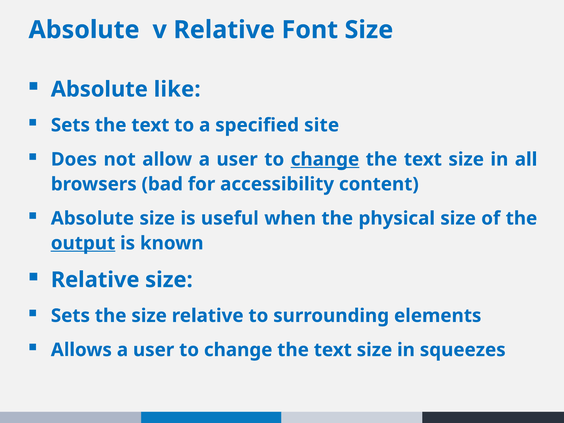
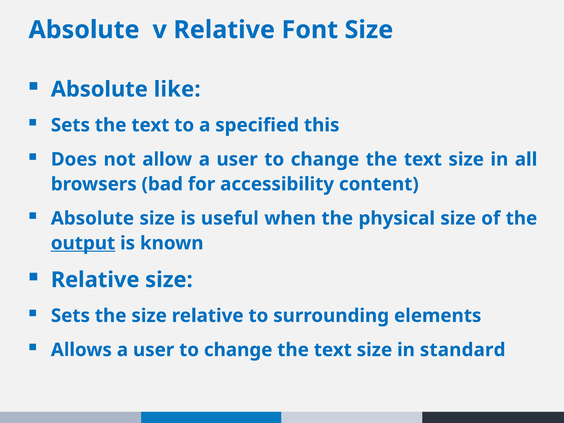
site: site -> this
change at (325, 159) underline: present -> none
squeezes: squeezes -> standard
